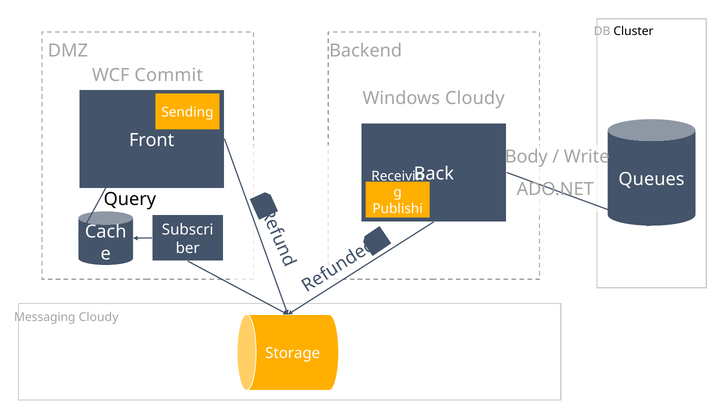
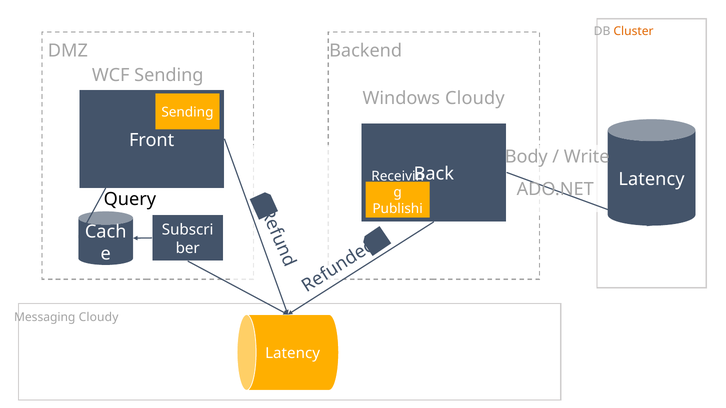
Cluster colour: black -> orange
WCF Commit: Commit -> Sending
Queues at (652, 179): Queues -> Latency
Storage at (293, 354): Storage -> Latency
